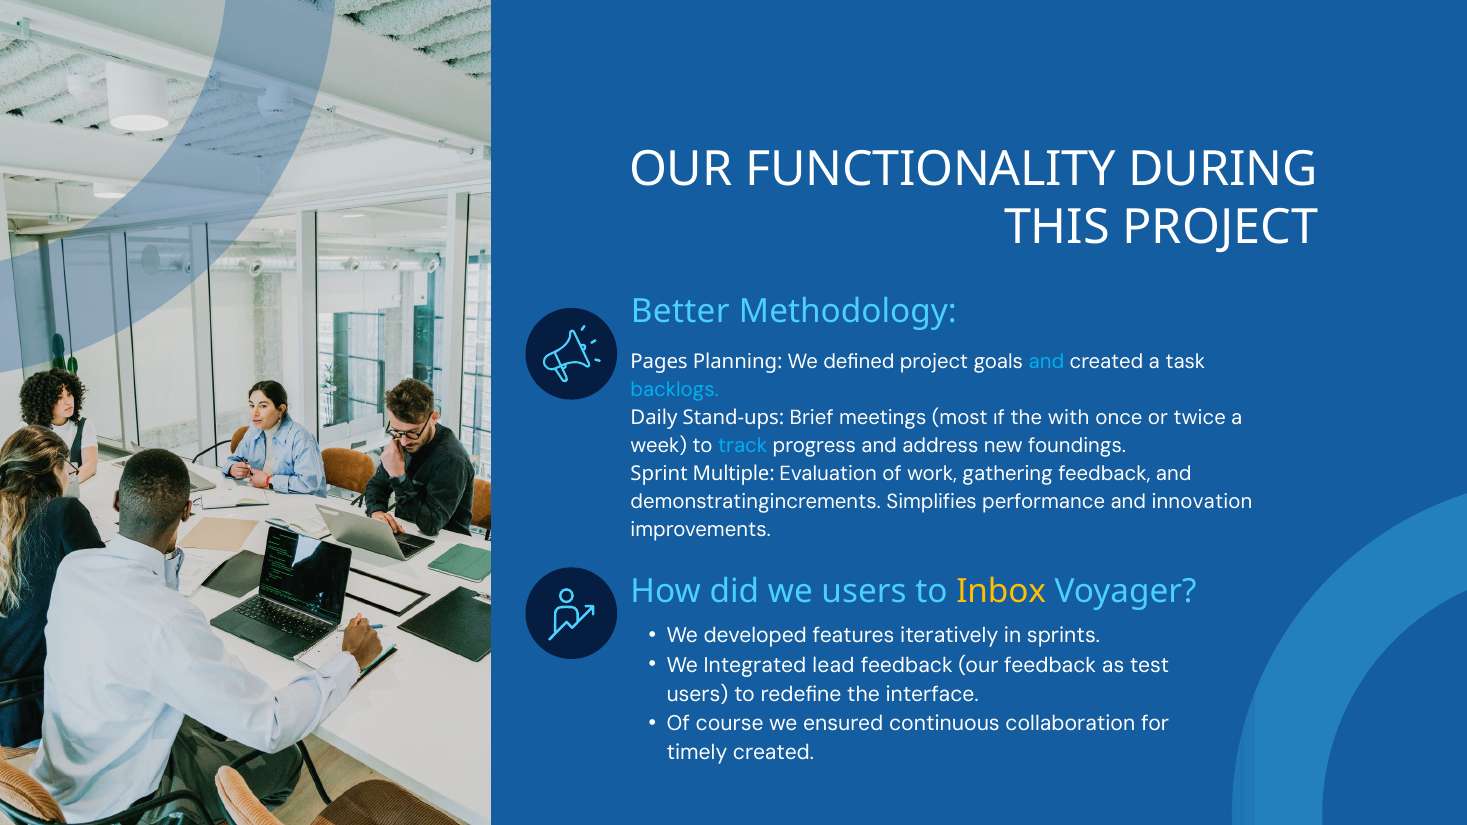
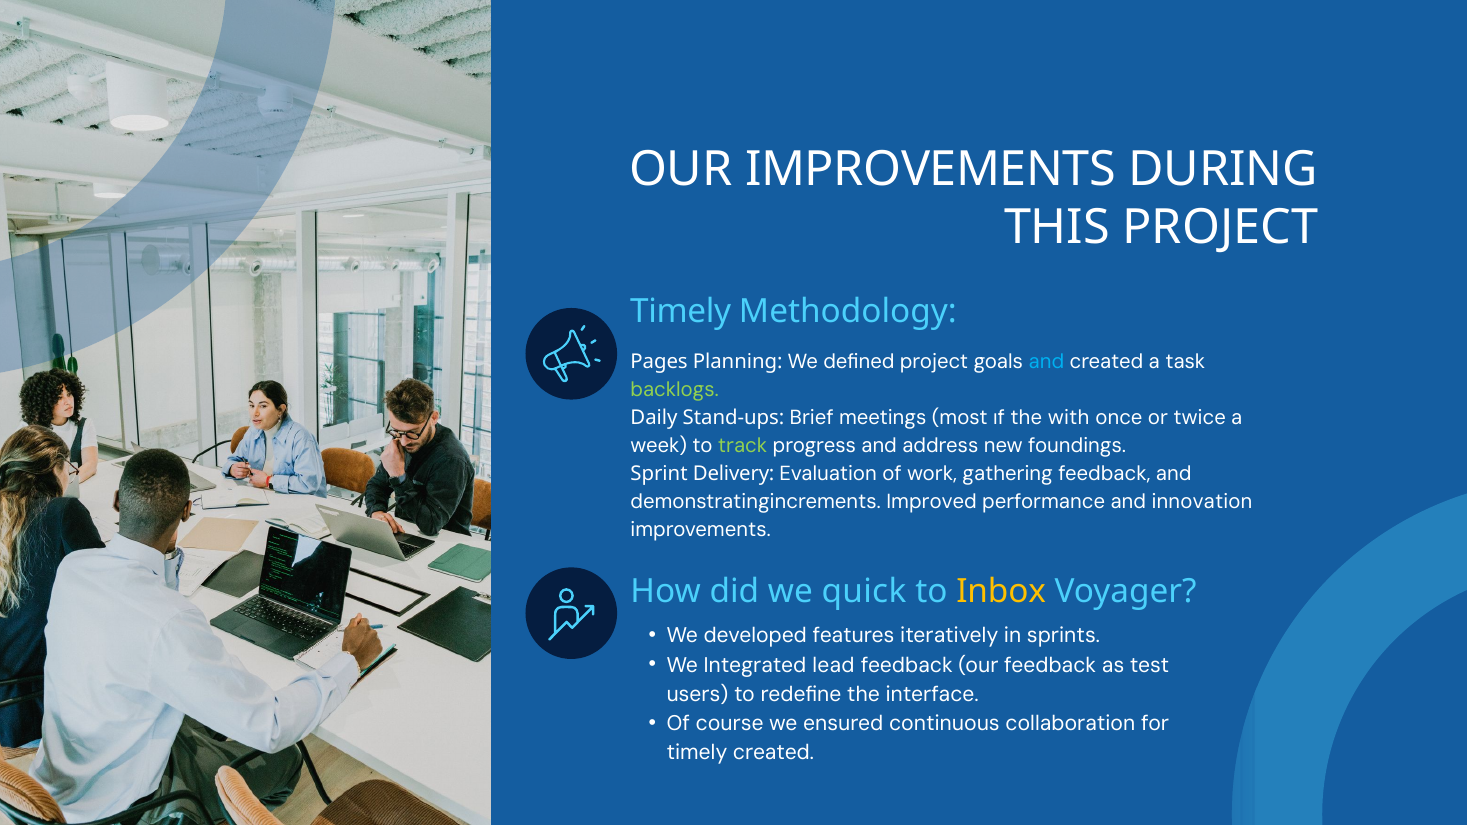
OUR FUNCTIONALITY: FUNCTIONALITY -> IMPROVEMENTS
Better at (680, 312): Better -> Timely
backlogs colour: light blue -> light green
track colour: light blue -> light green
Multiple: Multiple -> Delivery
Simplifies: Simplifies -> Improved
we users: users -> quick
